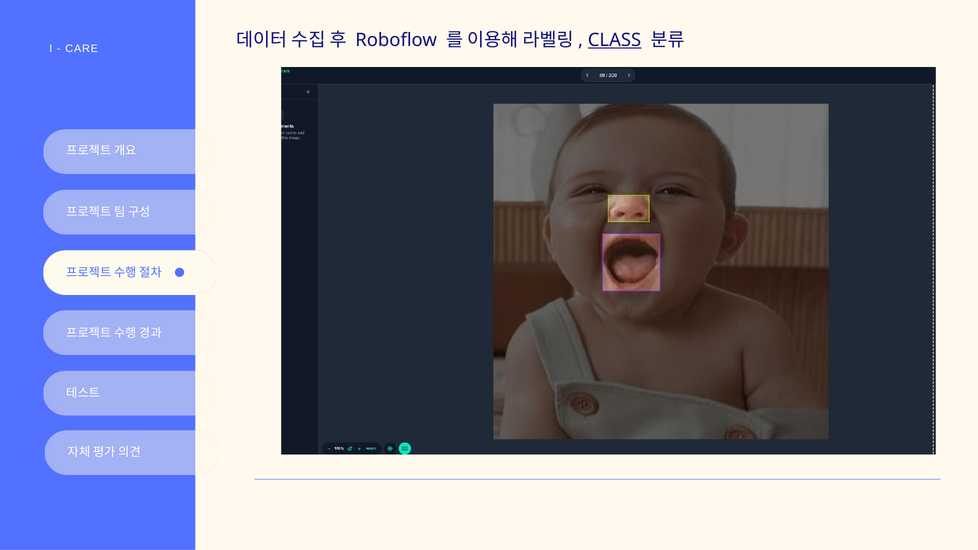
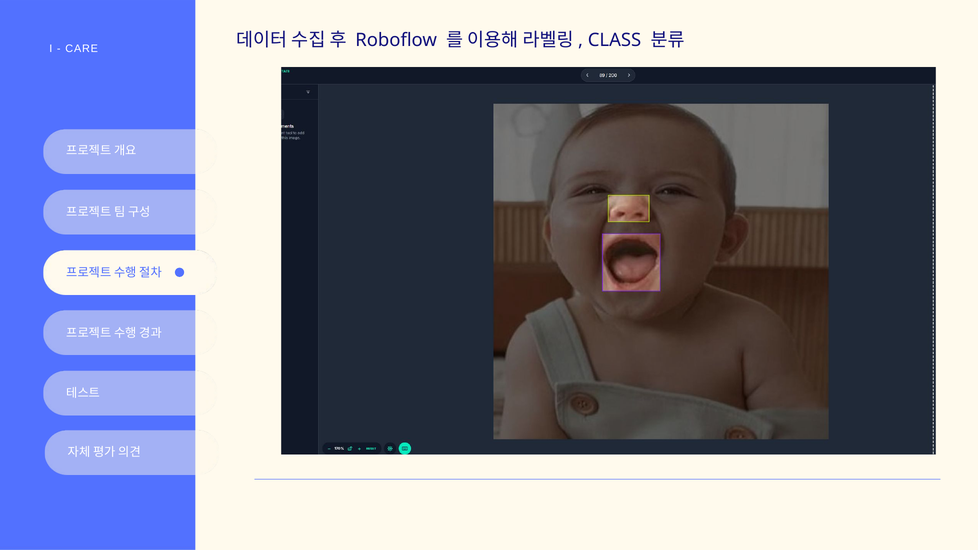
CLASS underline: present -> none
